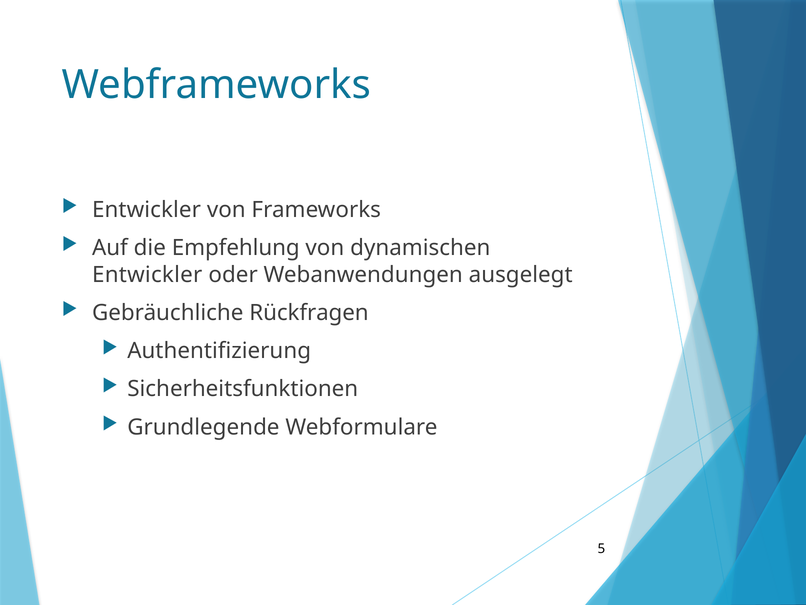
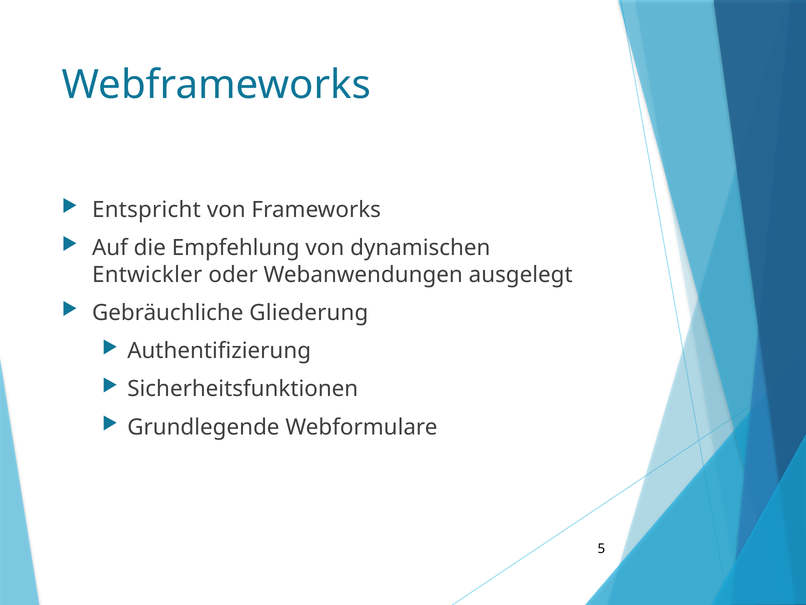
Entwickler at (146, 209): Entwickler -> Entspricht
Rückfragen: Rückfragen -> Gliederung
